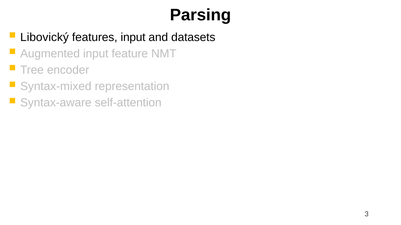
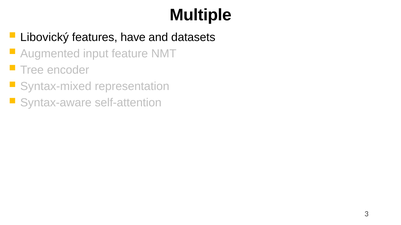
Parsing: Parsing -> Multiple
features input: input -> have
